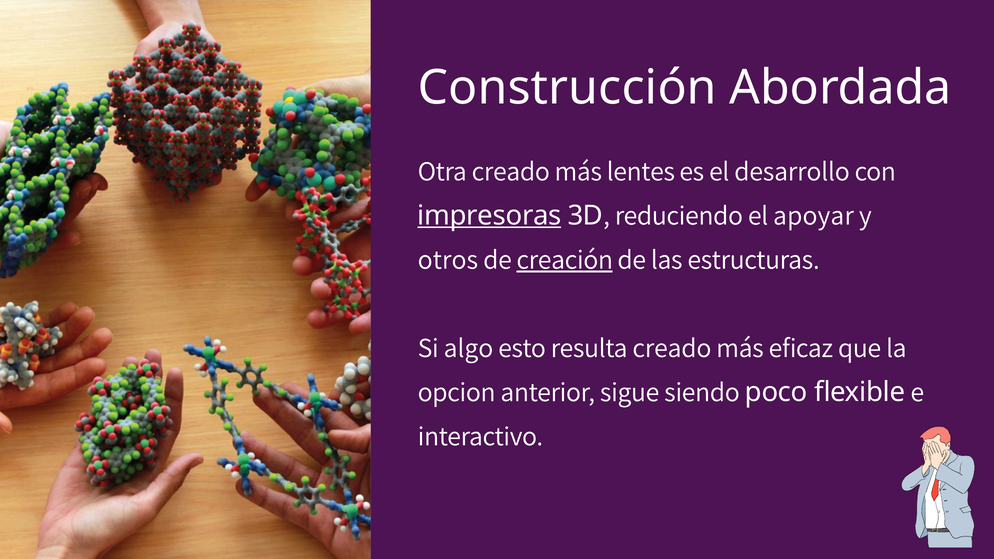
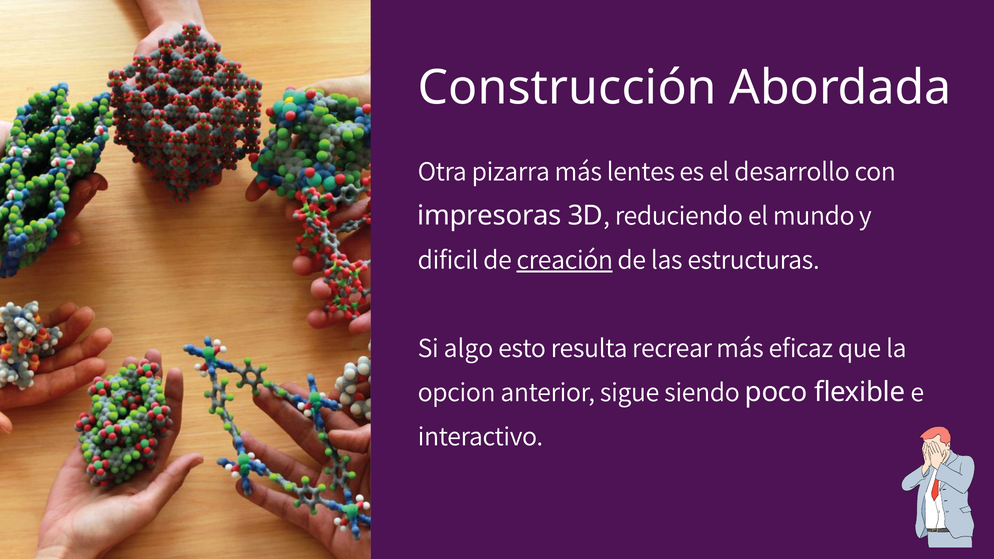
Otra creado: creado -> pizarra
impresoras underline: present -> none
apoyar: apoyar -> mundo
otros: otros -> dificil
resulta creado: creado -> recrear
